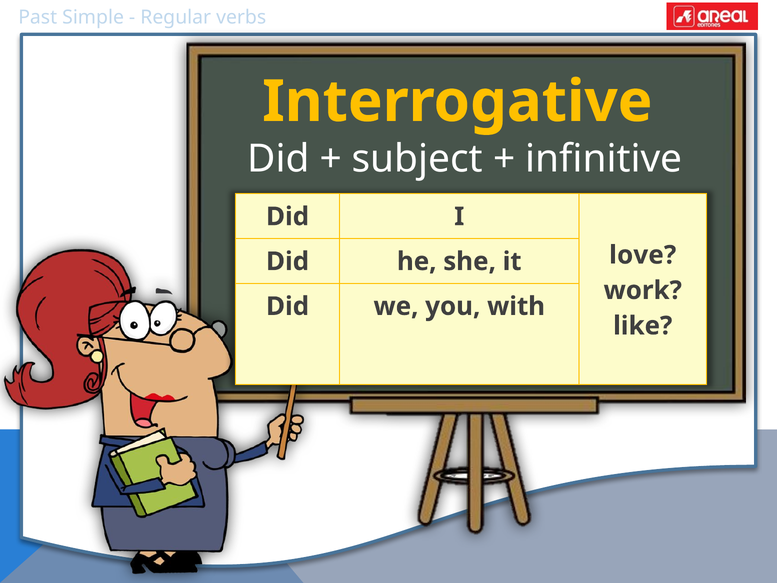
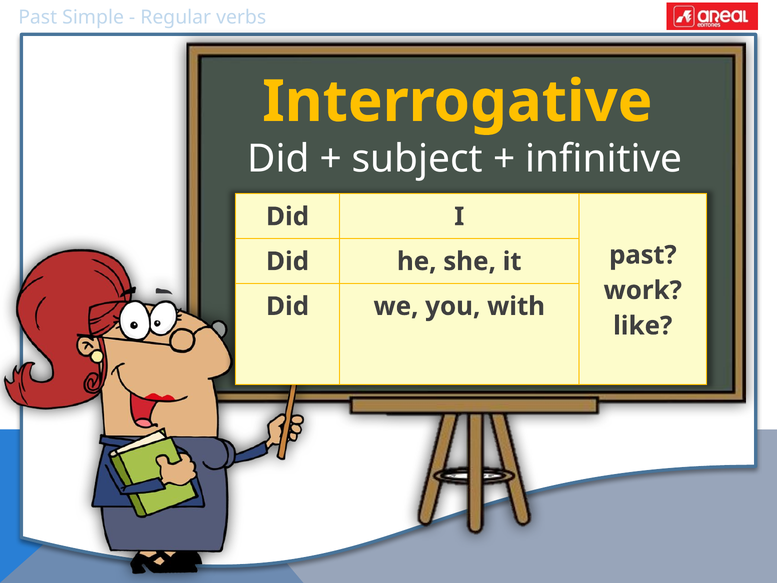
love at (643, 255): love -> past
